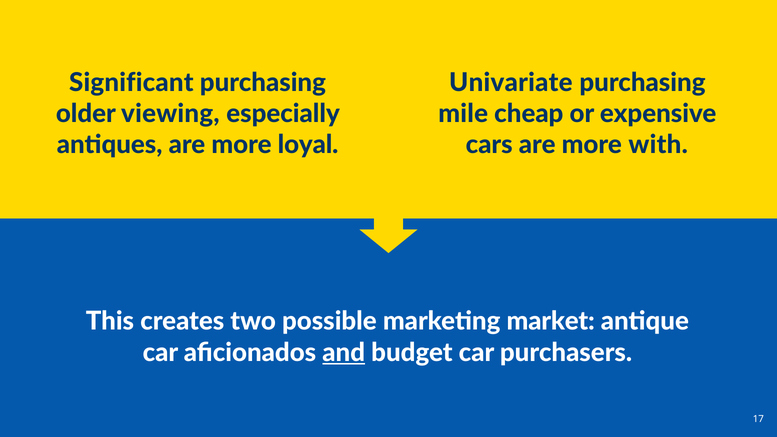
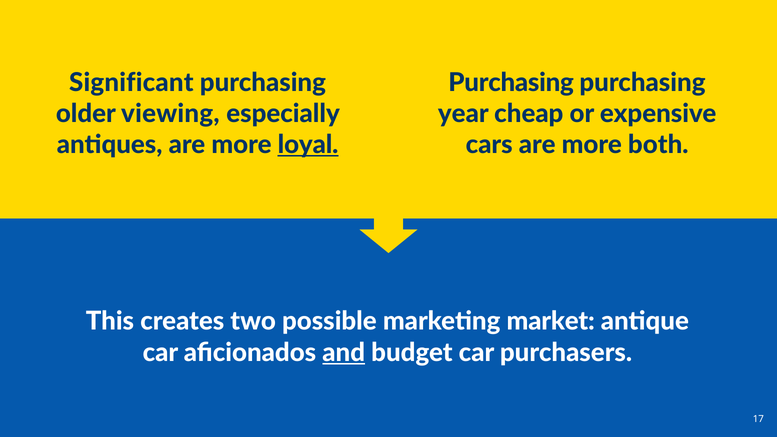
Univariate at (511, 82): Univariate -> Purchasing
mile: mile -> year
loyal underline: none -> present
with: with -> both
